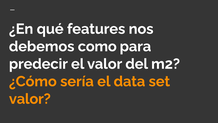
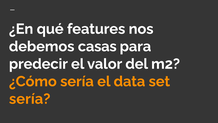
como: como -> casas
valor at (30, 99): valor -> sería
